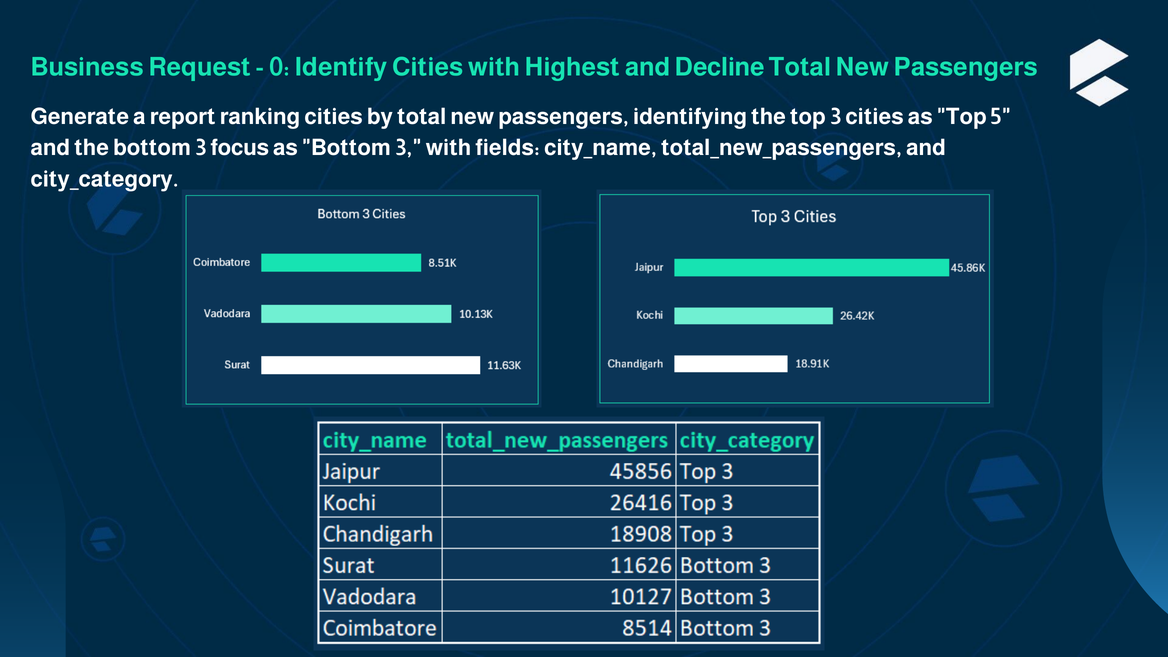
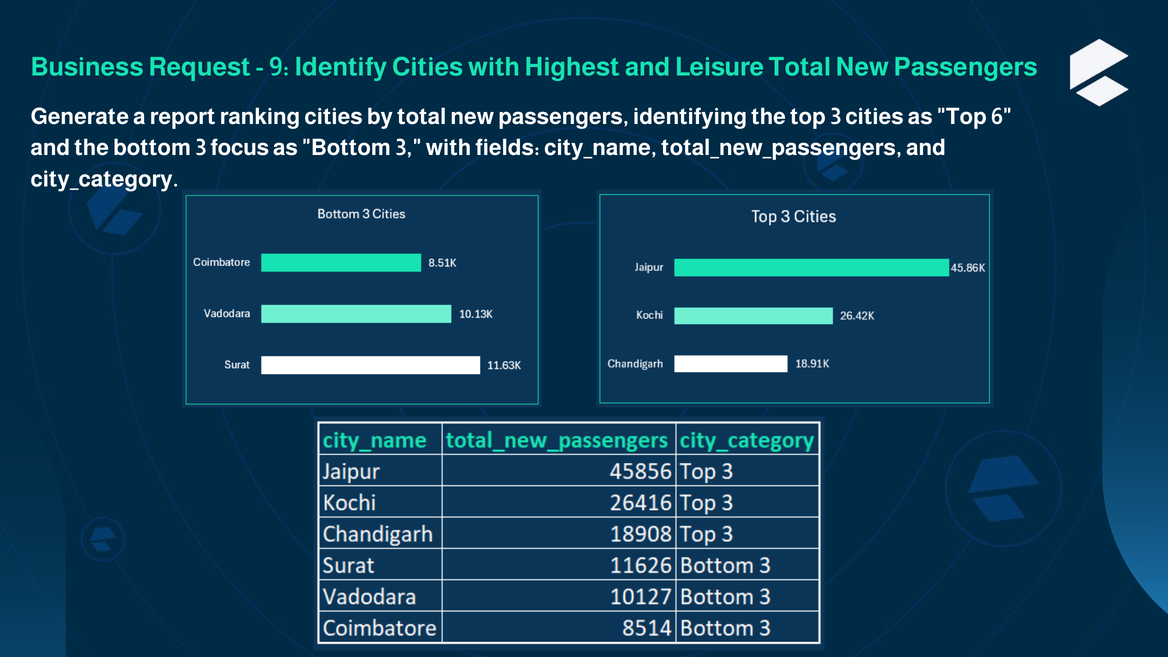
0: 0 -> 9
Decline: Decline -> Leisure
5: 5 -> 6
